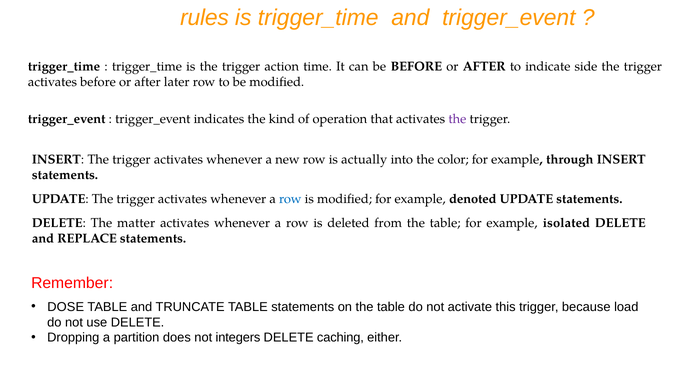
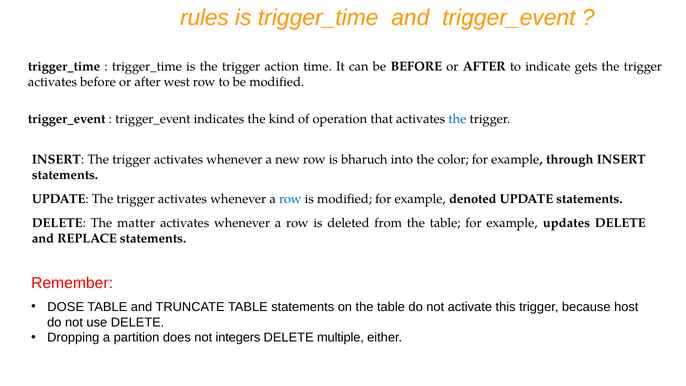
side: side -> gets
later: later -> west
the at (457, 119) colour: purple -> blue
actually: actually -> bharuch
isolated: isolated -> updates
load: load -> host
caching: caching -> multiple
